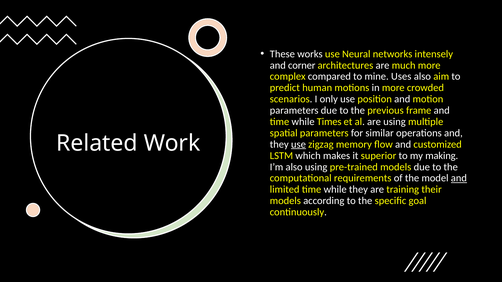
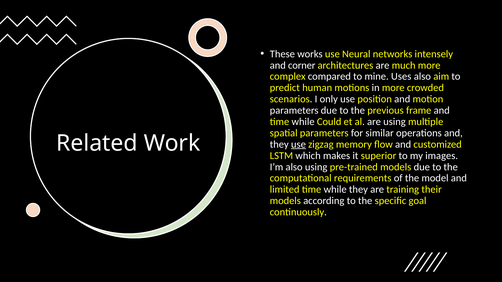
Times: Times -> Could
making: making -> images
and at (459, 178) underline: present -> none
